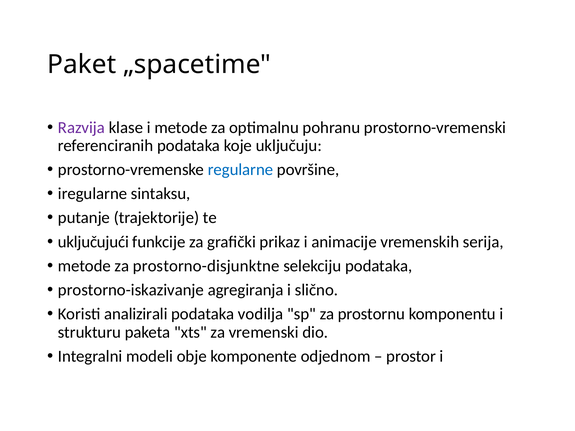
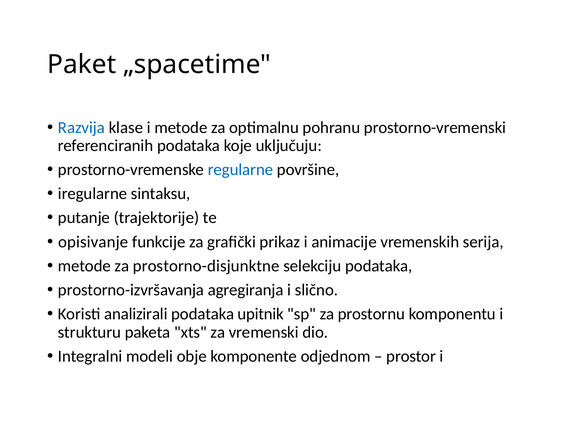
Razvija colour: purple -> blue
uključujući: uključujući -> opisivanje
prostorno-iskazivanje: prostorno-iskazivanje -> prostorno-izvršavanja
vodilja: vodilja -> upitnik
